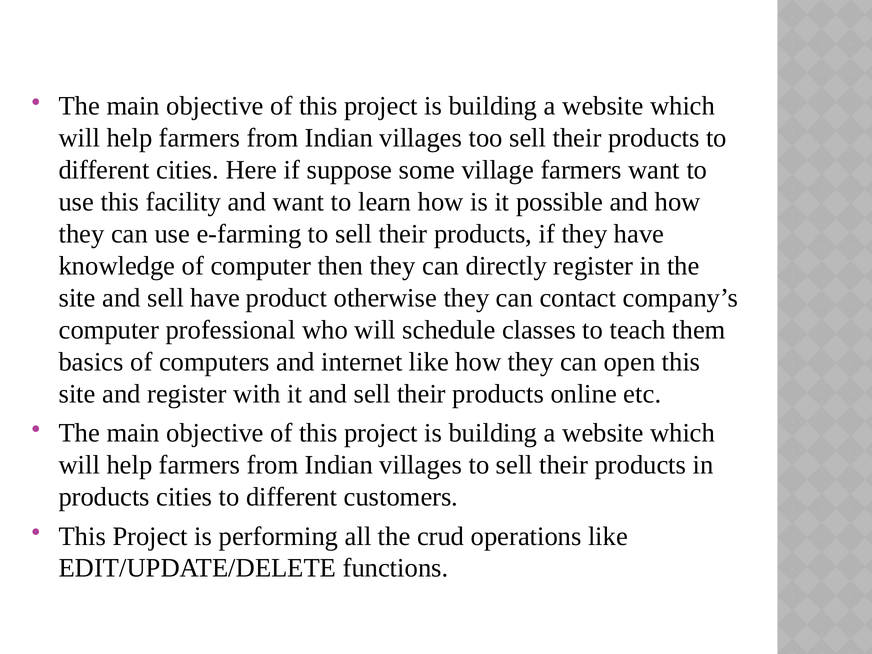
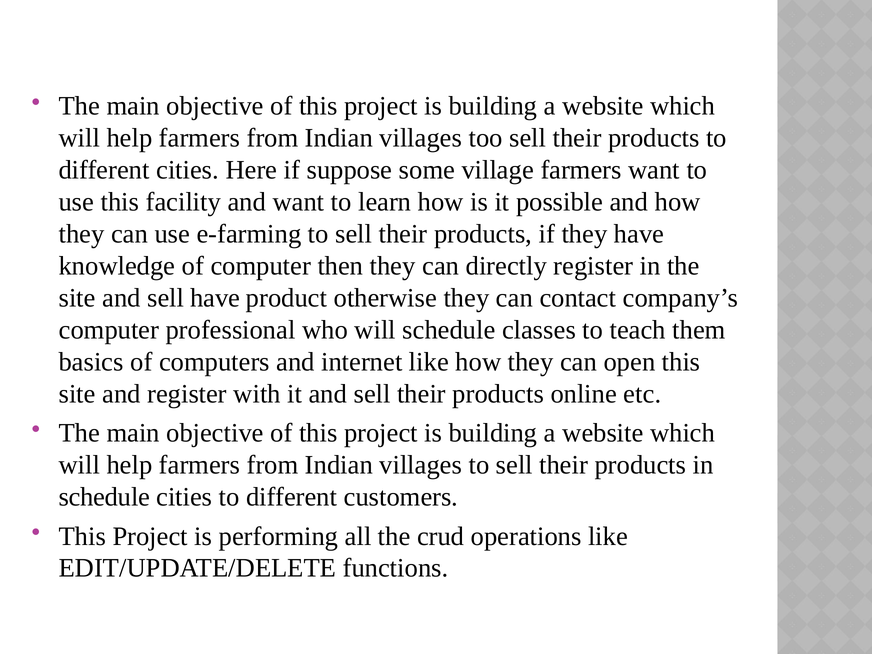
products at (104, 497): products -> schedule
